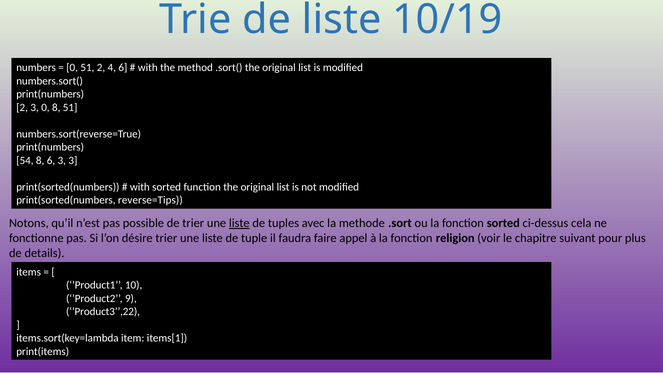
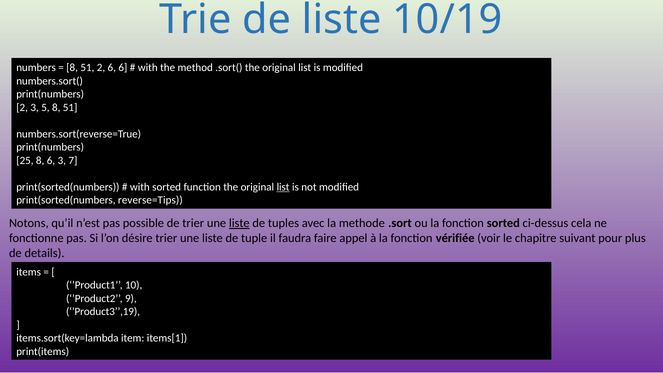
0 at (72, 68): 0 -> 8
2 4: 4 -> 6
3 0: 0 -> 5
54: 54 -> 25
3 3: 3 -> 7
list at (283, 187) underline: none -> present
religion: religion -> vérifiée
’Product3’’,22: ’Product3’’,22 -> ’Product3’’,19
